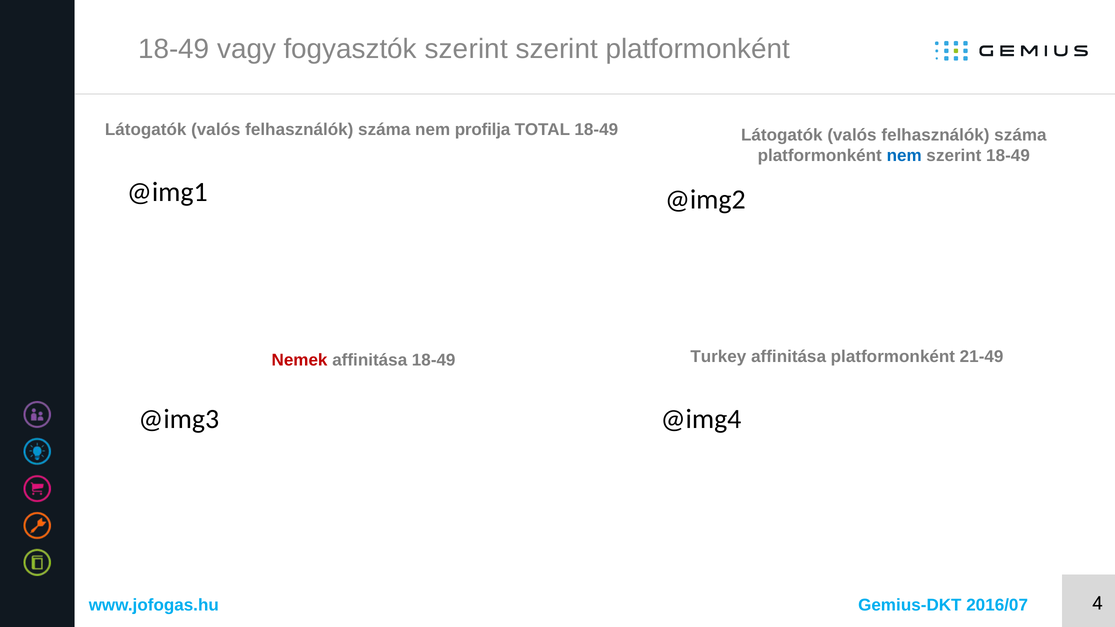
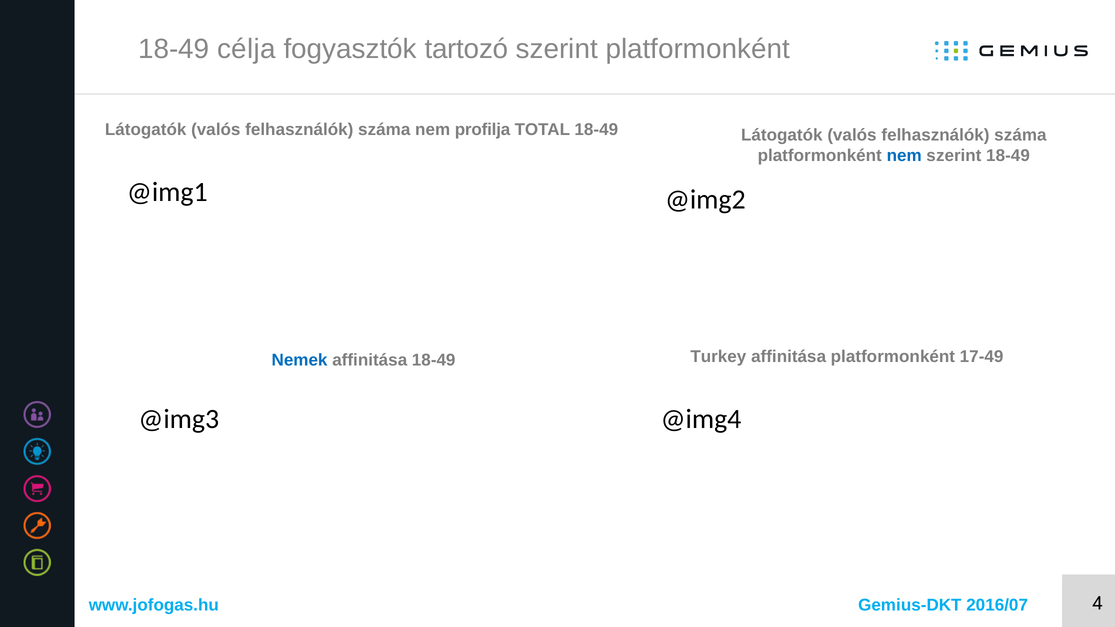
vagy: vagy -> célja
fogyasztók szerint: szerint -> tartozó
Nemek colour: red -> blue
21-49: 21-49 -> 17-49
